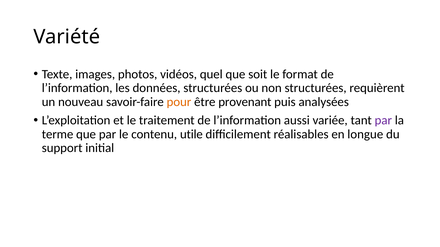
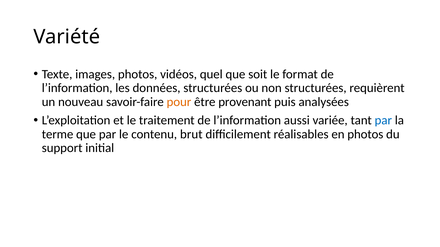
par at (383, 121) colour: purple -> blue
utile: utile -> brut
en longue: longue -> photos
